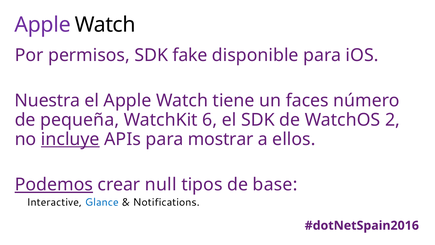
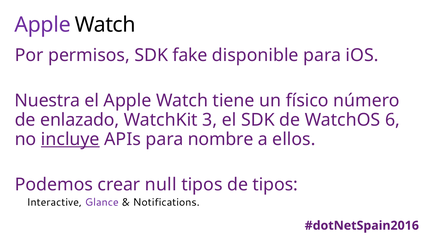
faces: faces -> físico
pequeña: pequeña -> enlazado
6: 6 -> 3
2: 2 -> 6
mostrar: mostrar -> nombre
Podemos underline: present -> none
de base: base -> tipos
Glance colour: blue -> purple
